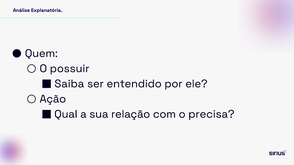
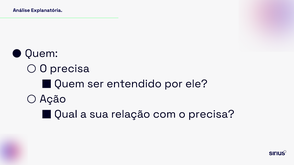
possuir at (70, 69): possuir -> precisa
Saiba at (69, 84): Saiba -> Quem
